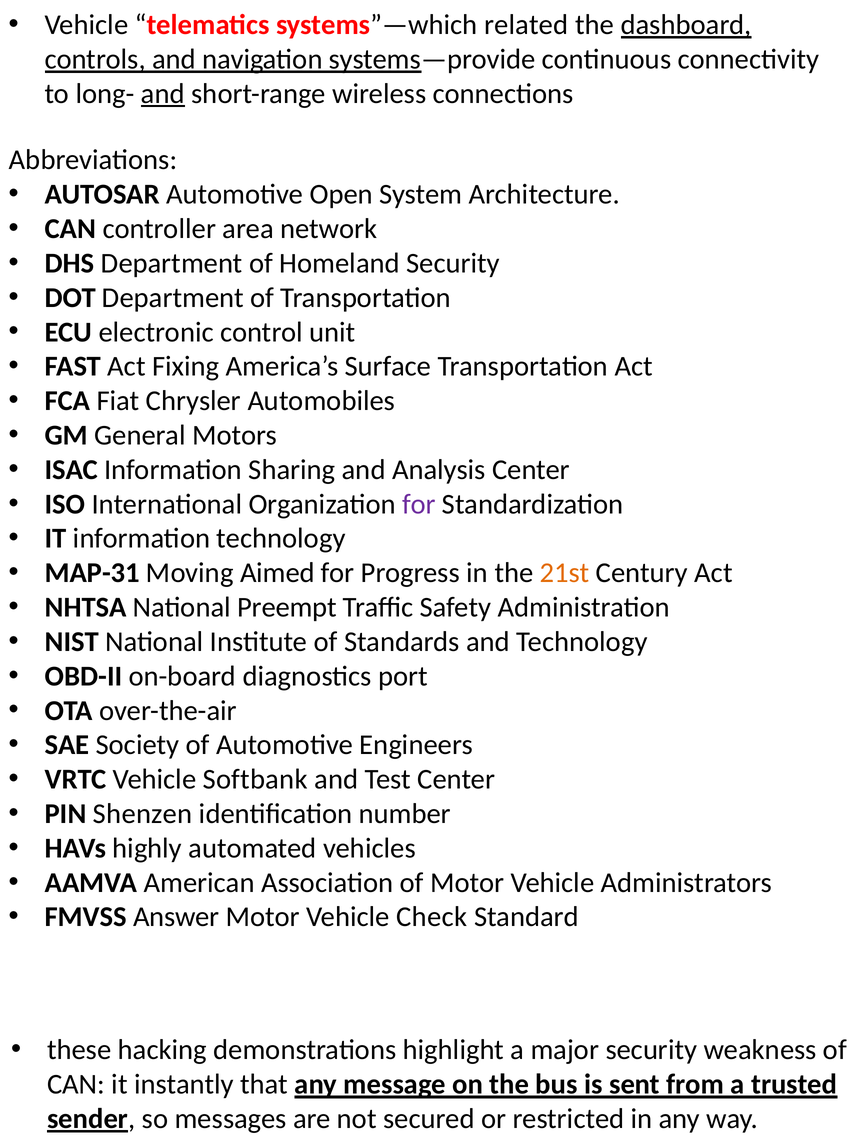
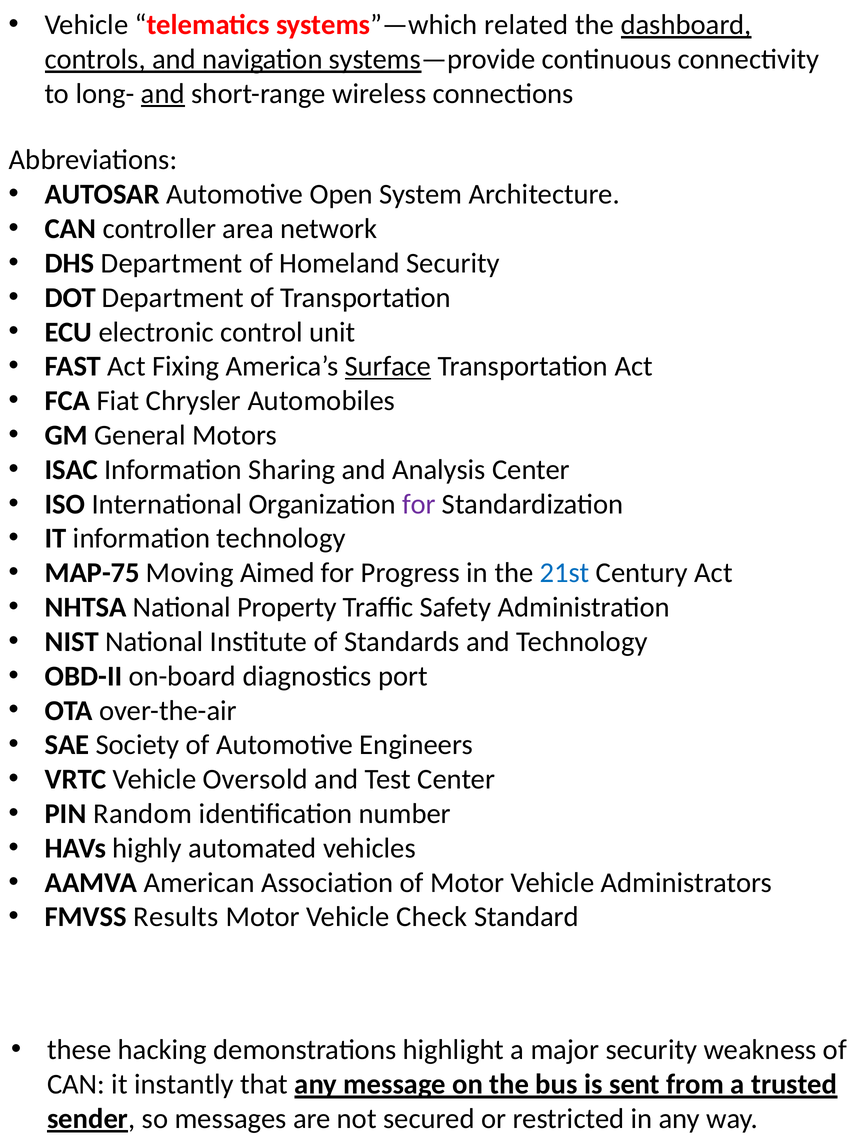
Surface underline: none -> present
MAP-31: MAP-31 -> MAP-75
21st colour: orange -> blue
Preempt: Preempt -> Property
Softbank: Softbank -> Oversold
Shenzen: Shenzen -> Random
Answer: Answer -> Results
